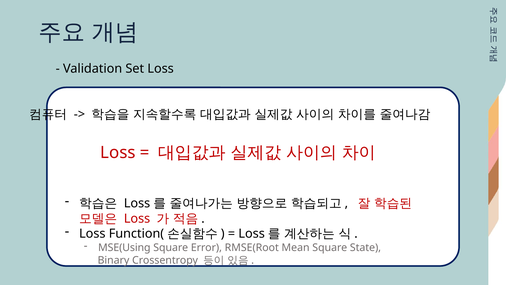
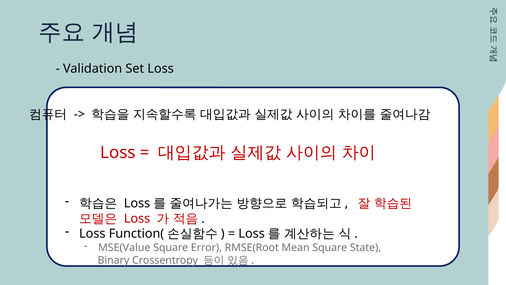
MSE(Using: MSE(Using -> MSE(Value
